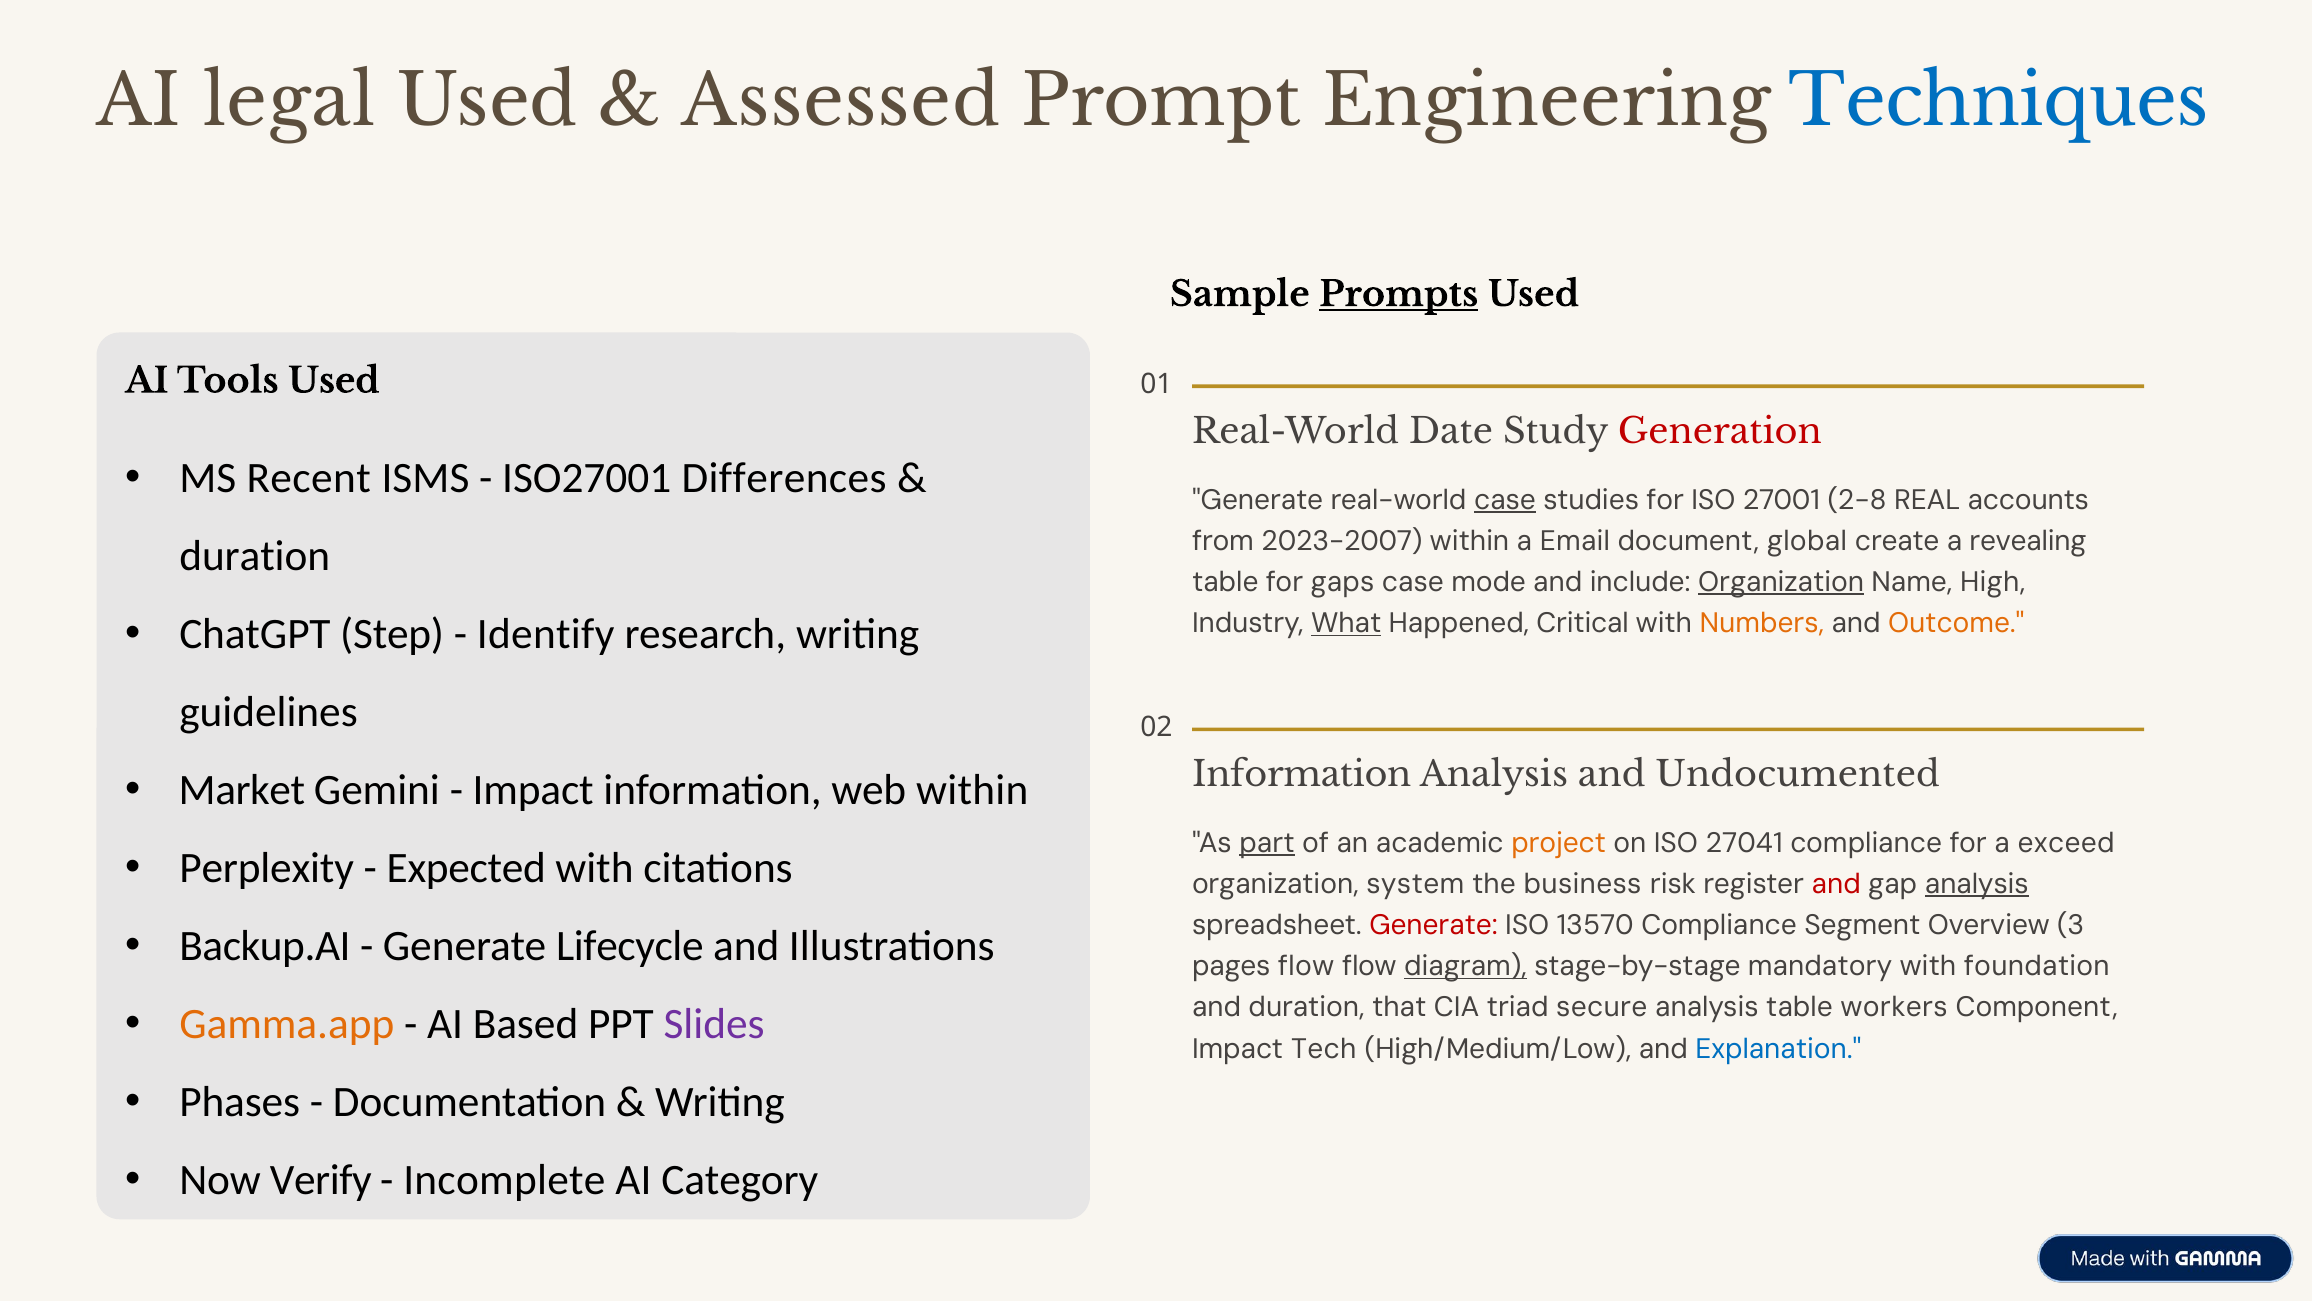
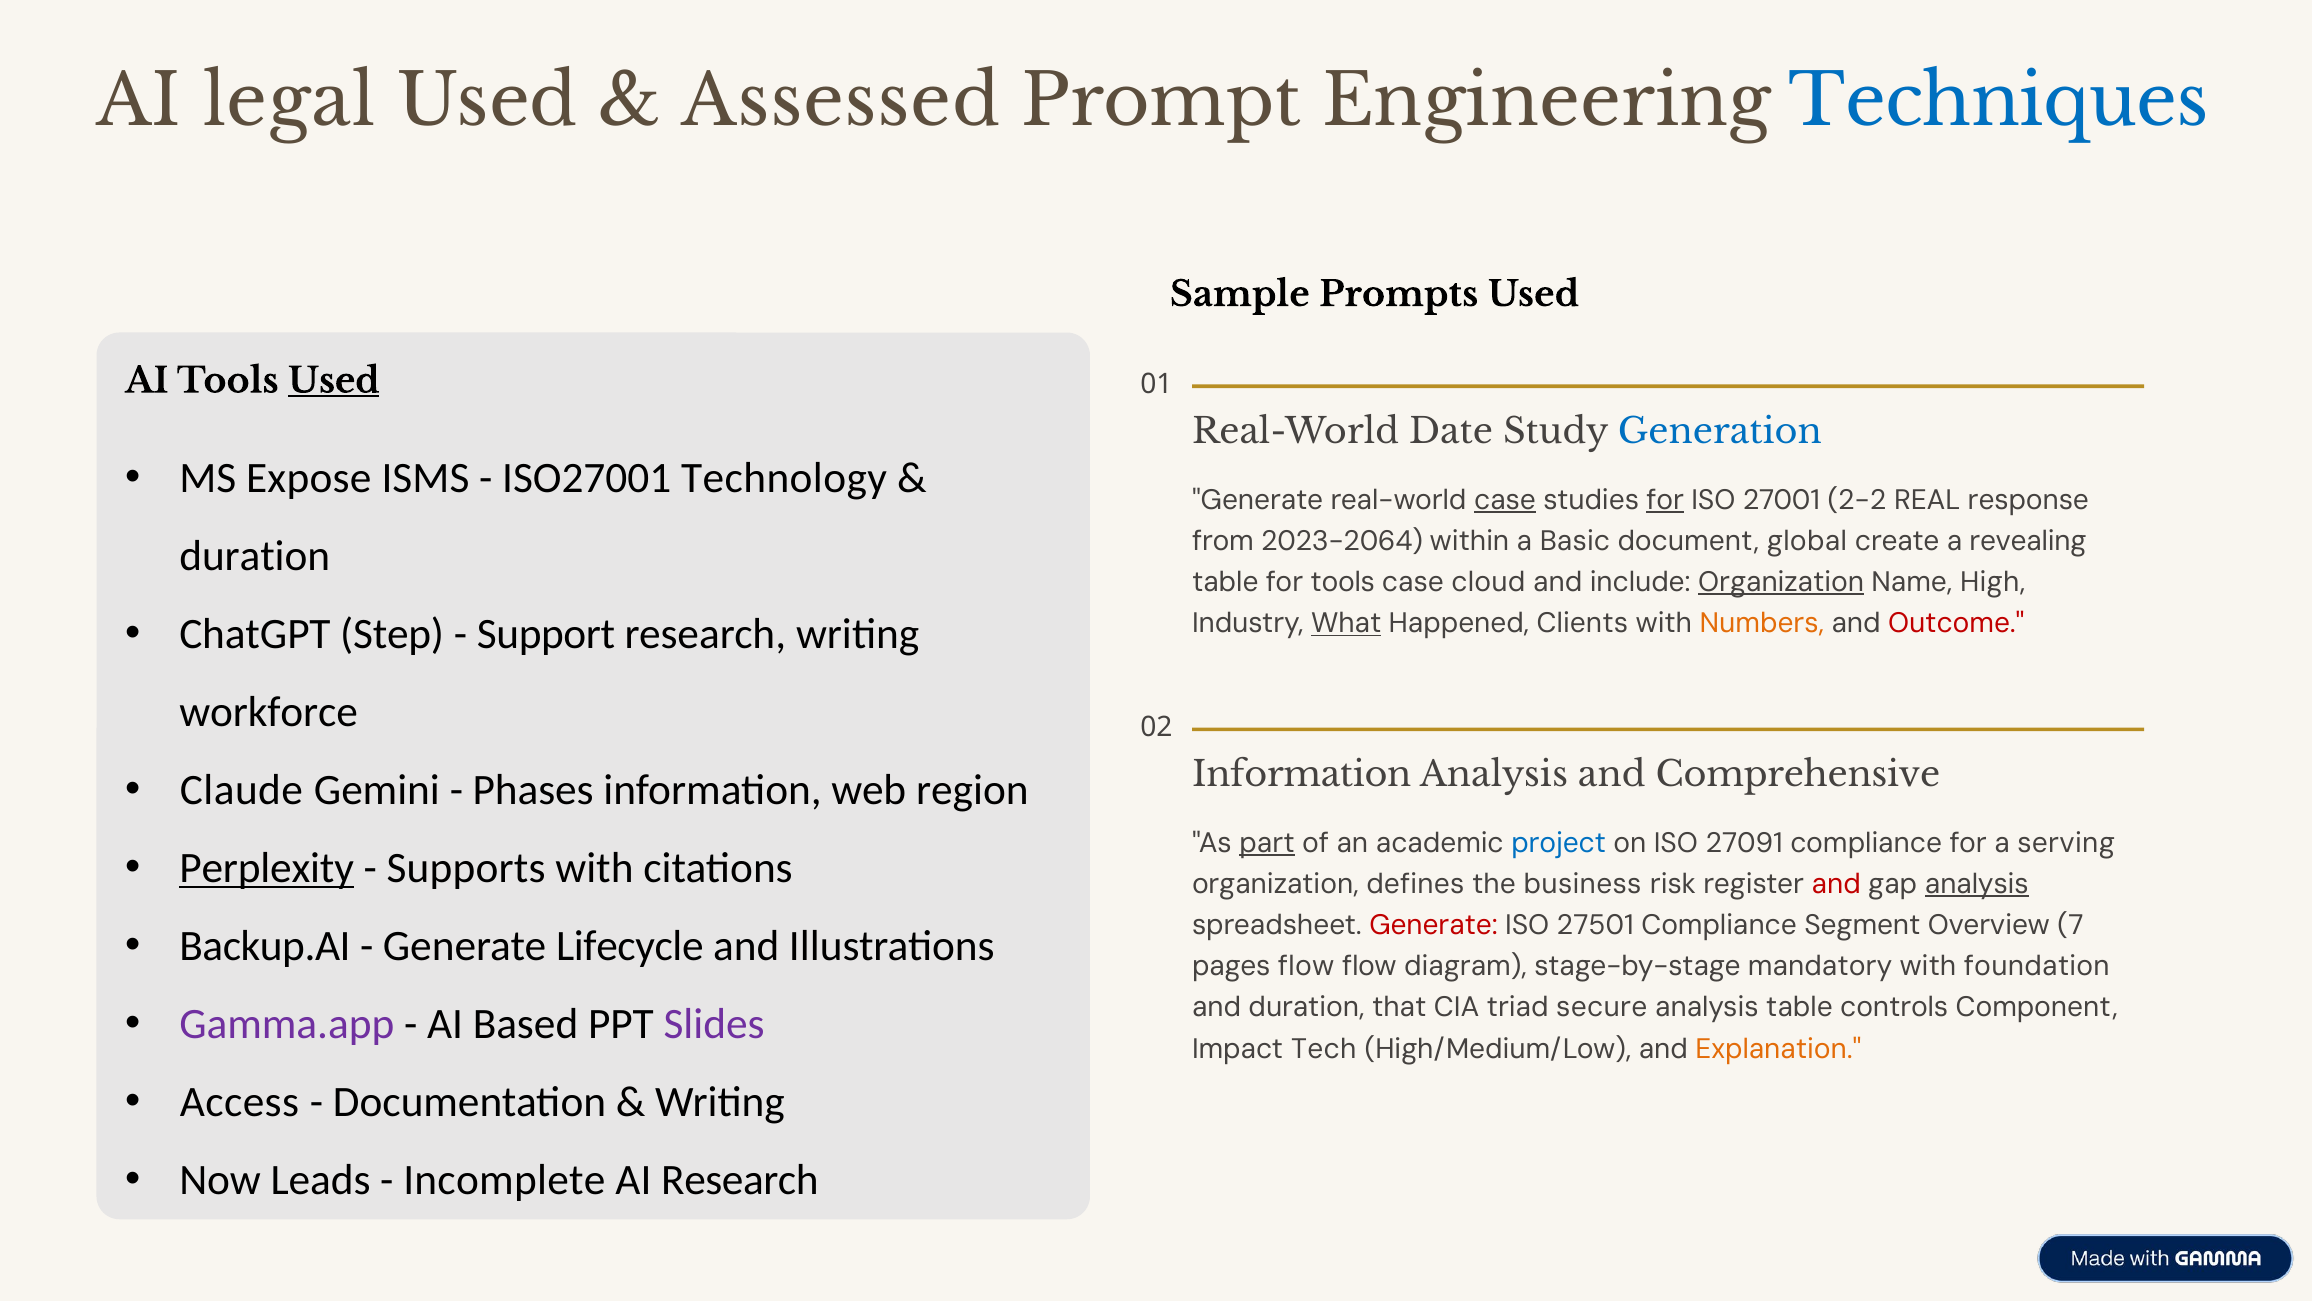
Prompts underline: present -> none
Used at (334, 381) underline: none -> present
Generation colour: red -> blue
Recent: Recent -> Expose
Differences: Differences -> Technology
for at (1665, 500) underline: none -> present
2-8: 2-8 -> 2-2
accounts: accounts -> response
2023-2007: 2023-2007 -> 2023-2064
Email: Email -> Basic
for gaps: gaps -> tools
mode: mode -> cloud
Identify: Identify -> Support
Critical: Critical -> Clients
Outcome colour: orange -> red
guidelines: guidelines -> workforce
Undocumented: Undocumented -> Comprehensive
Market: Market -> Claude
Impact at (533, 790): Impact -> Phases
web within: within -> region
project colour: orange -> blue
27041: 27041 -> 27091
exceed: exceed -> serving
Perplexity underline: none -> present
Expected: Expected -> Supports
system: system -> defines
13570: 13570 -> 27501
3: 3 -> 7
diagram underline: present -> none
workers: workers -> controls
Gamma.app colour: orange -> purple
Explanation colour: blue -> orange
Phases: Phases -> Access
Verify: Verify -> Leads
AI Category: Category -> Research
